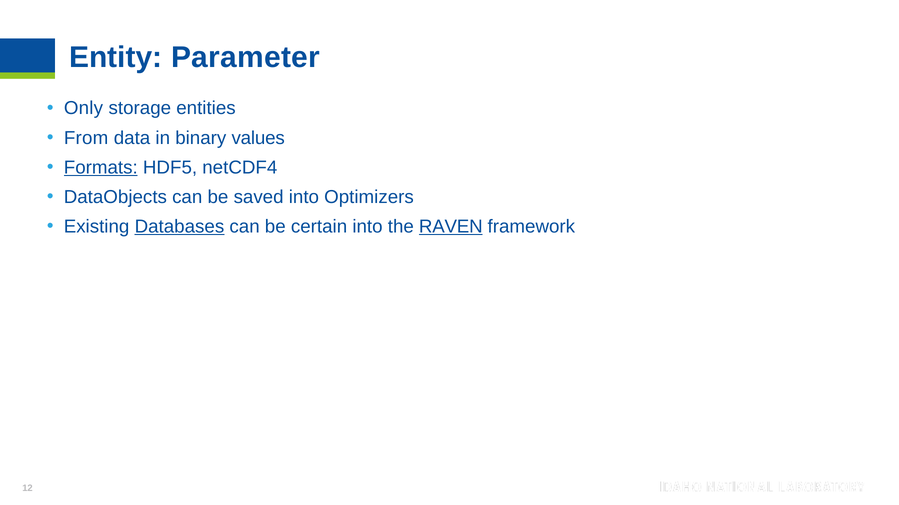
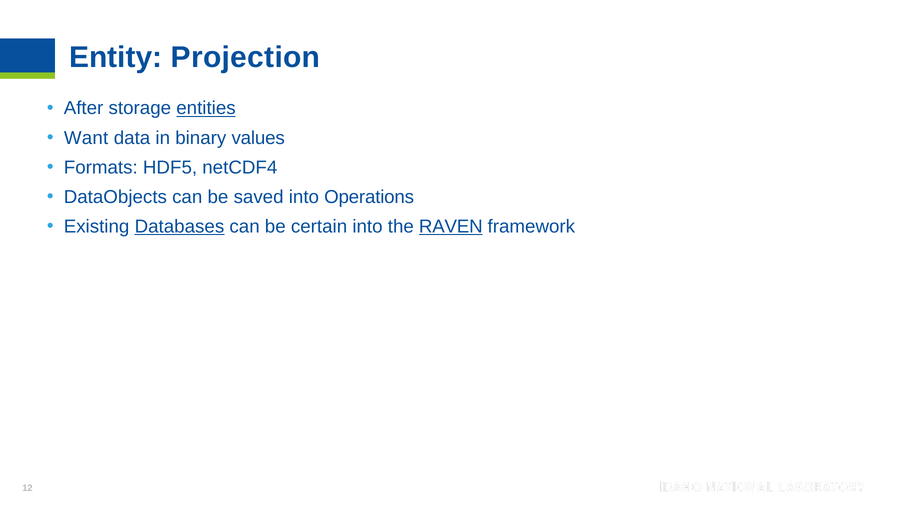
Parameter: Parameter -> Projection
Only: Only -> After
entities underline: none -> present
From: From -> Want
Formats underline: present -> none
Optimizers: Optimizers -> Operations
